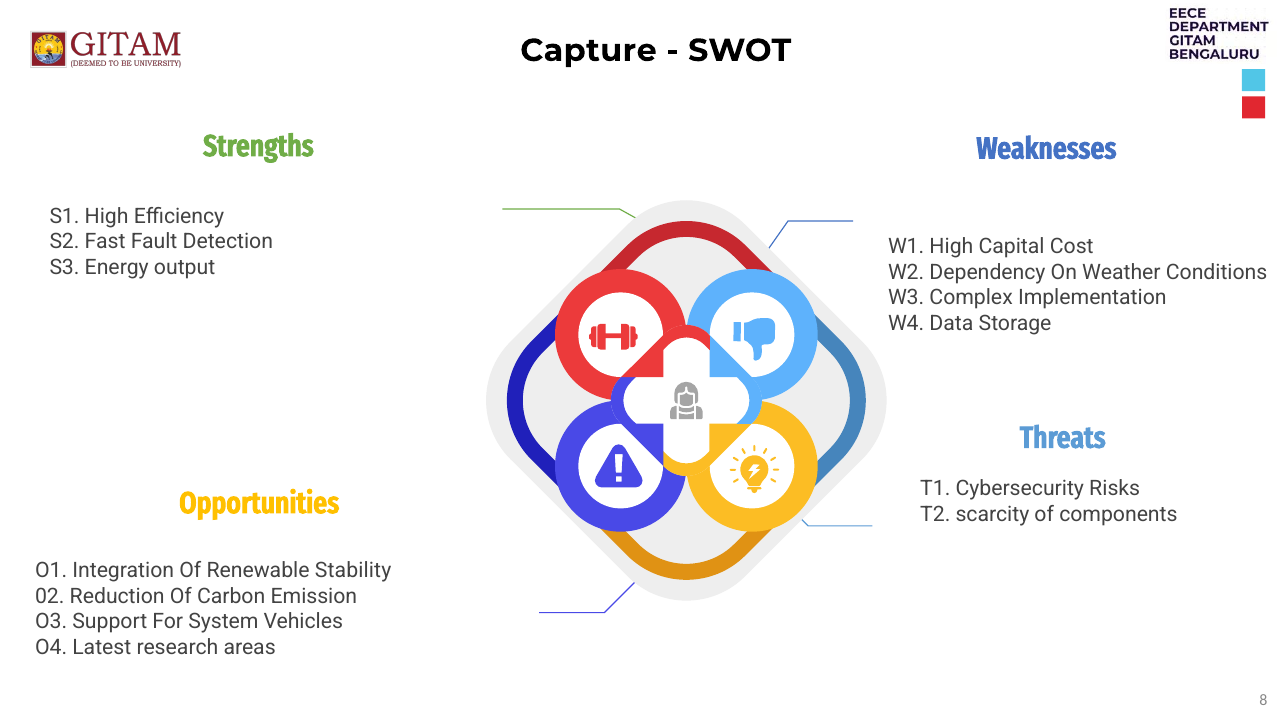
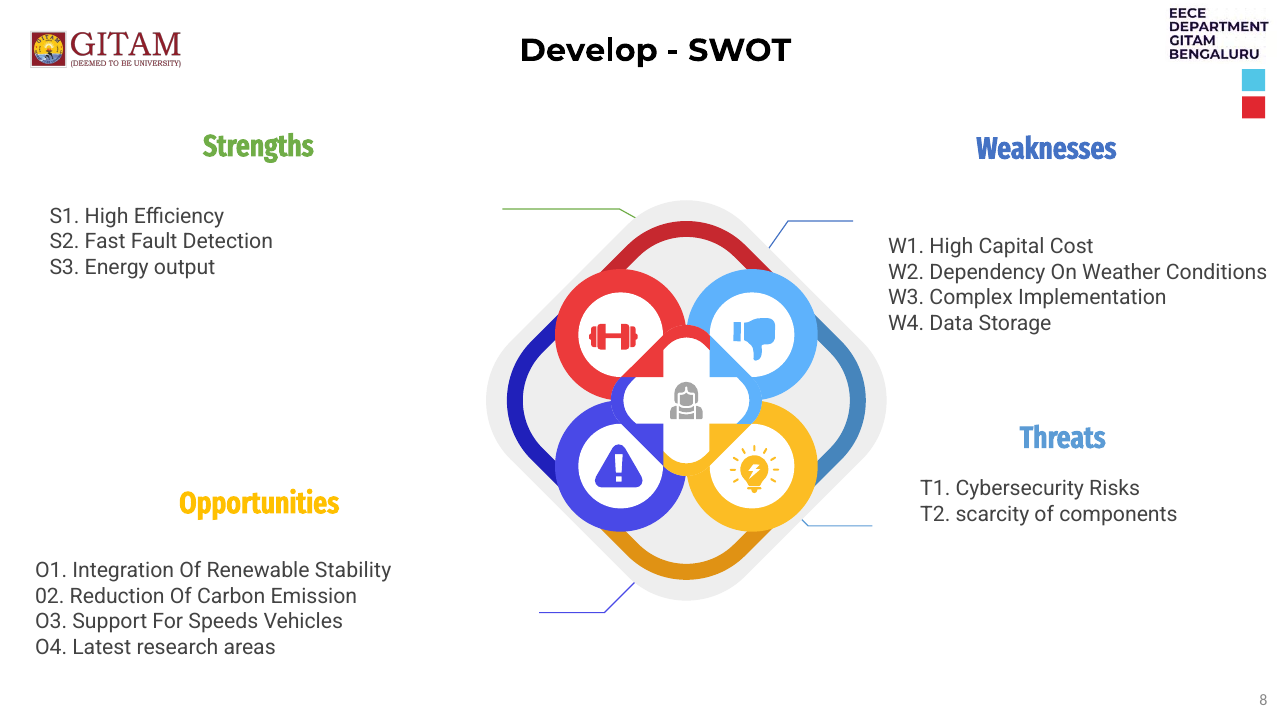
Capture: Capture -> Develop
System: System -> Speeds
